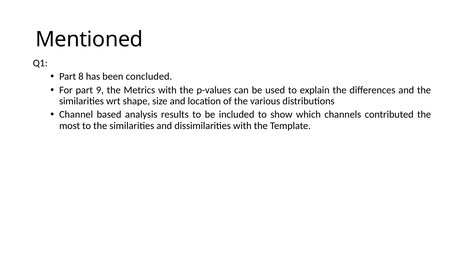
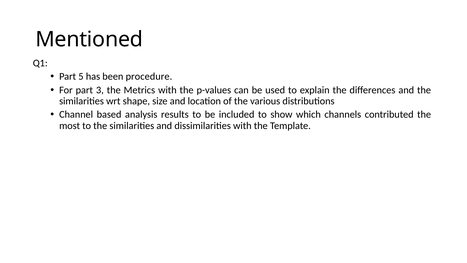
8: 8 -> 5
concluded: concluded -> procedure
9: 9 -> 3
